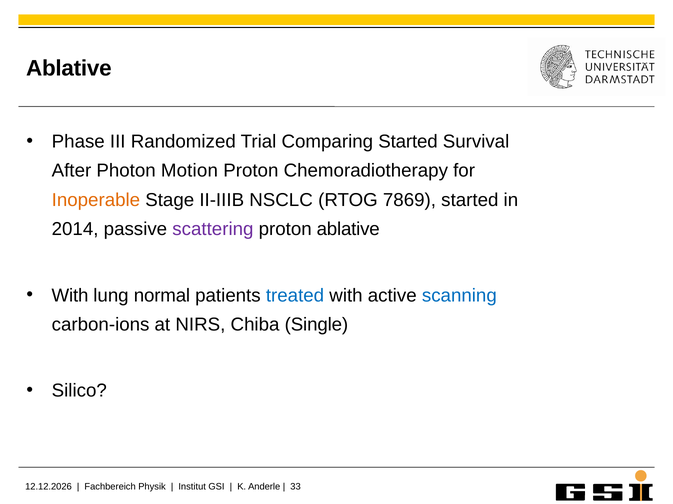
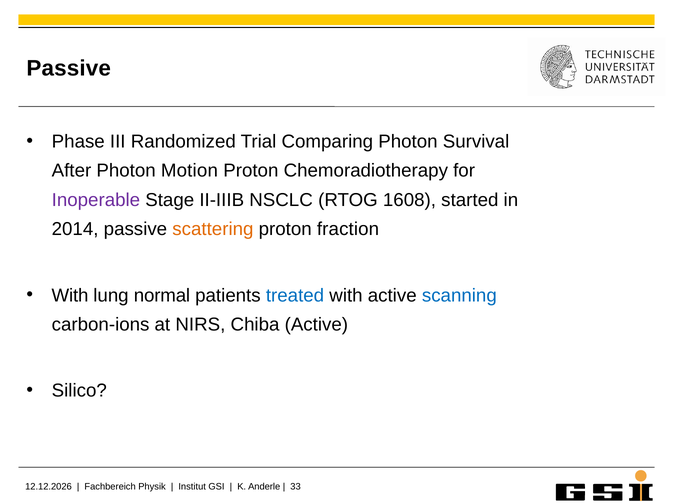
Ablative at (69, 68): Ablative -> Passive
Comparing Started: Started -> Photon
Inoperable colour: orange -> purple
7869: 7869 -> 1608
scattering colour: purple -> orange
proton ablative: ablative -> fraction
Chiba Single: Single -> Active
